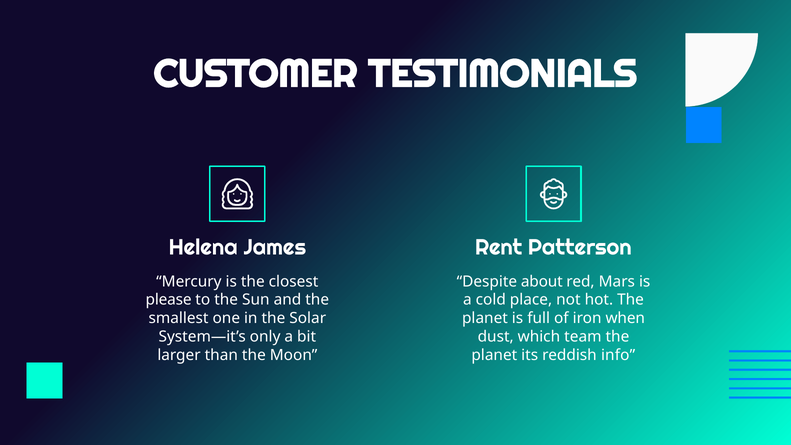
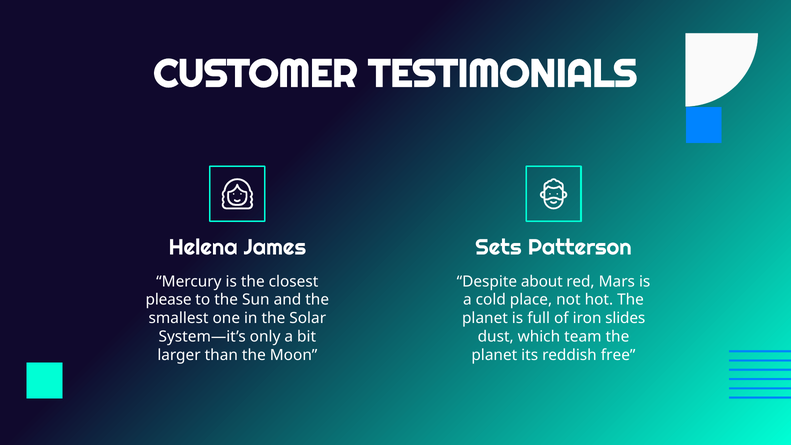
Rent: Rent -> Sets
when: when -> slides
info: info -> free
